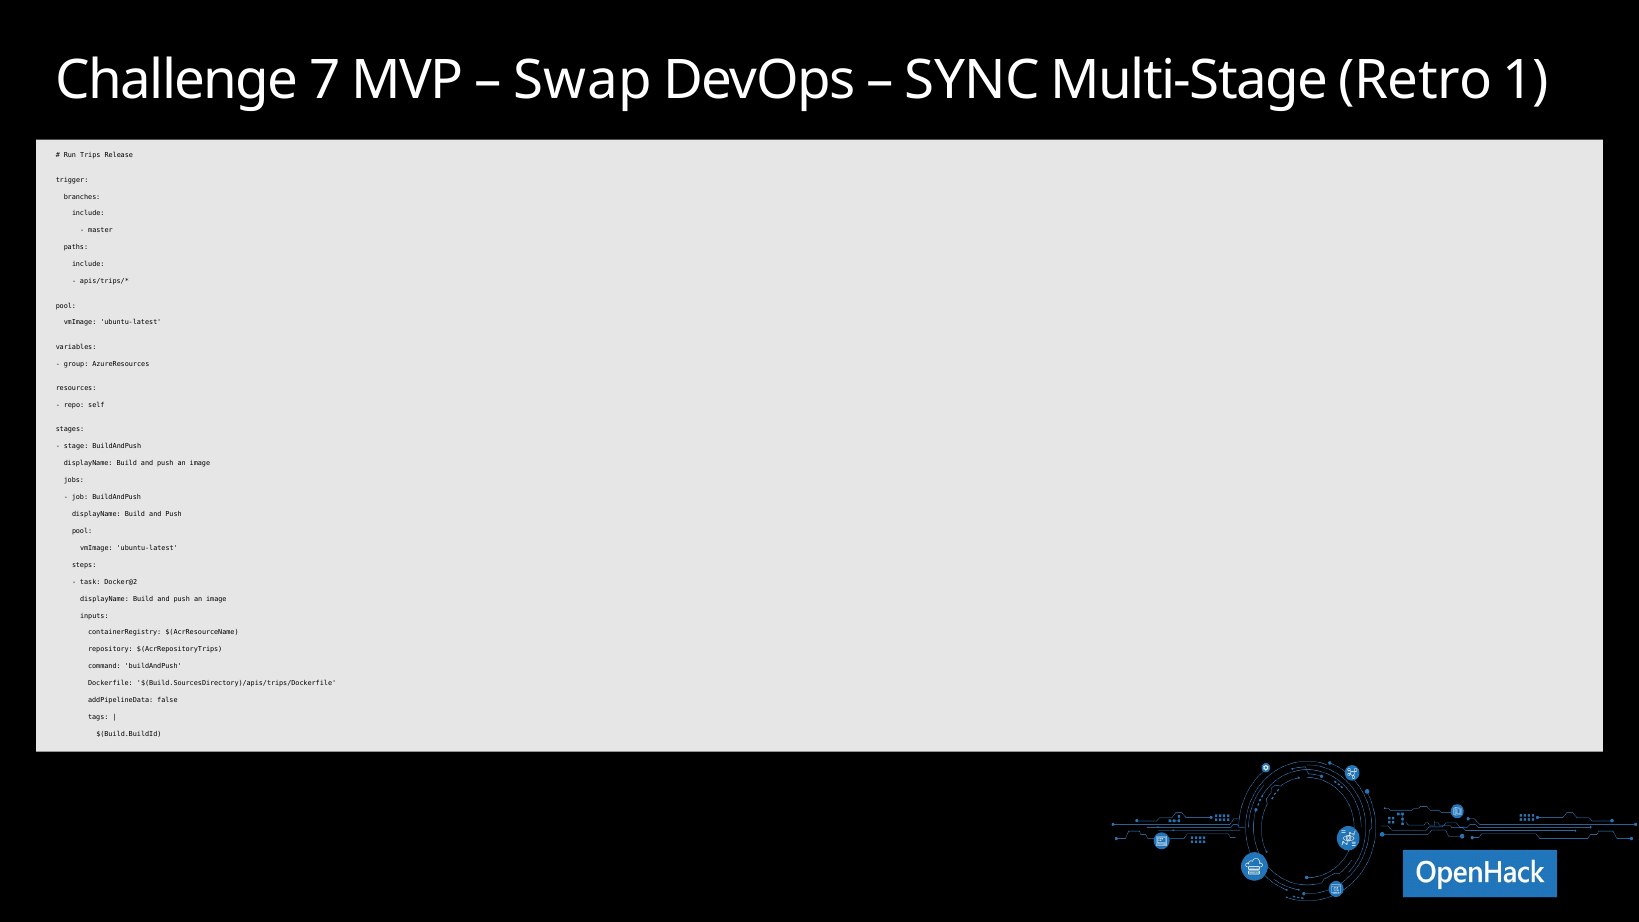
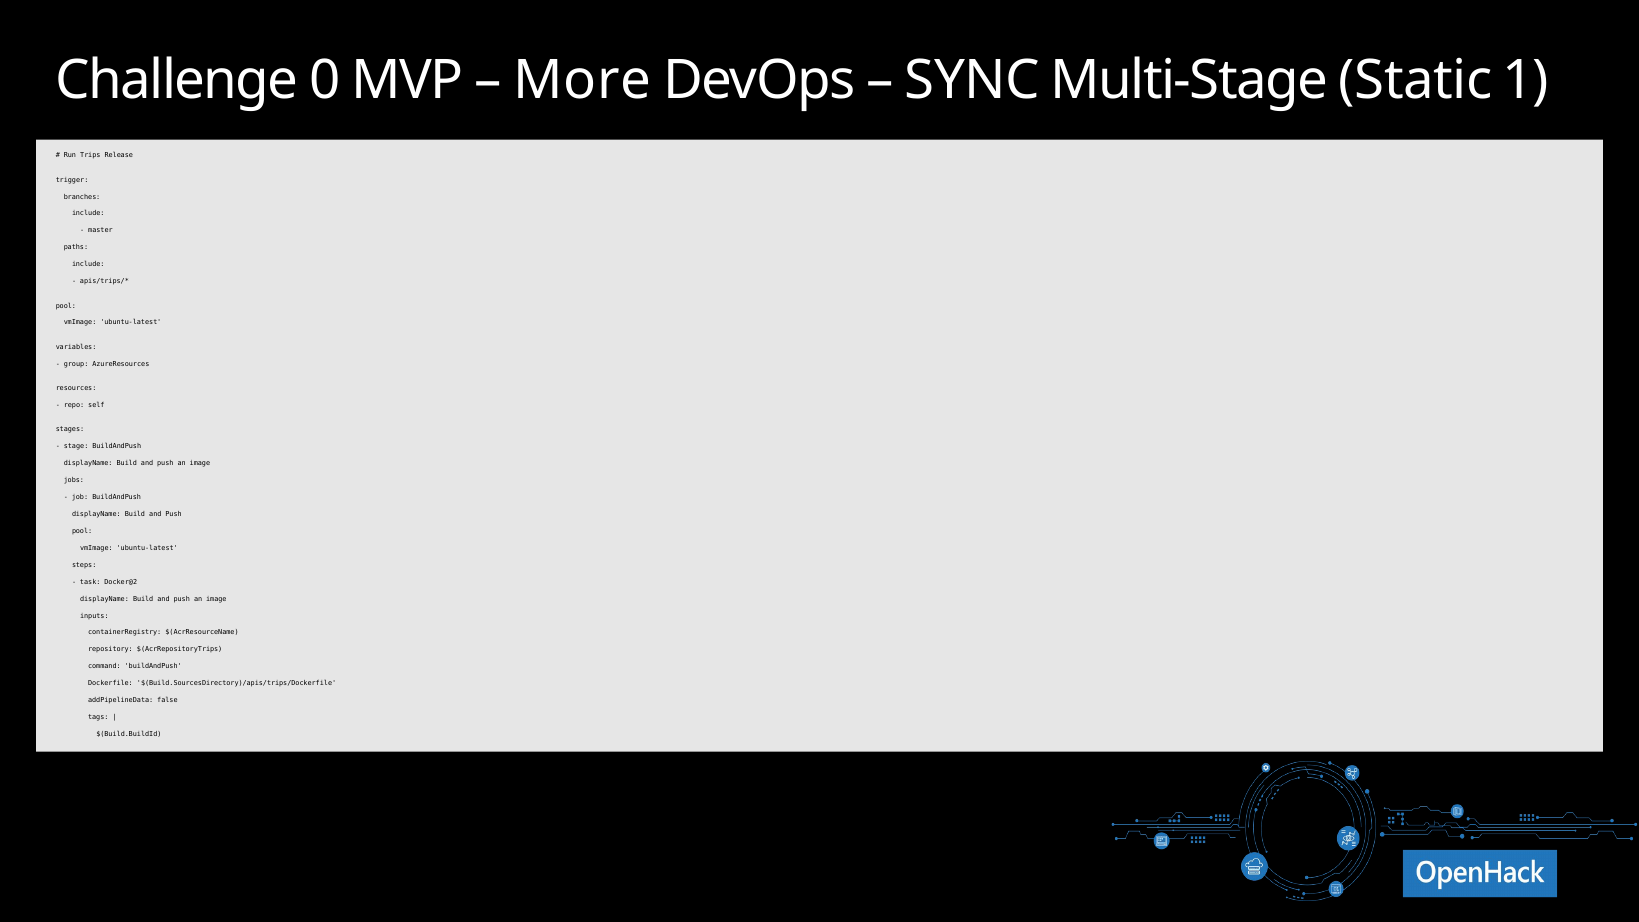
7: 7 -> 0
Swap: Swap -> More
Retro: Retro -> Static
